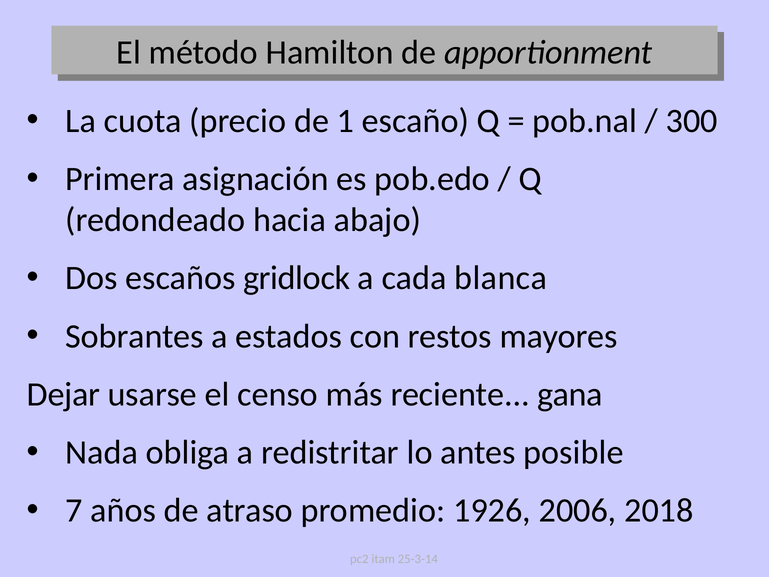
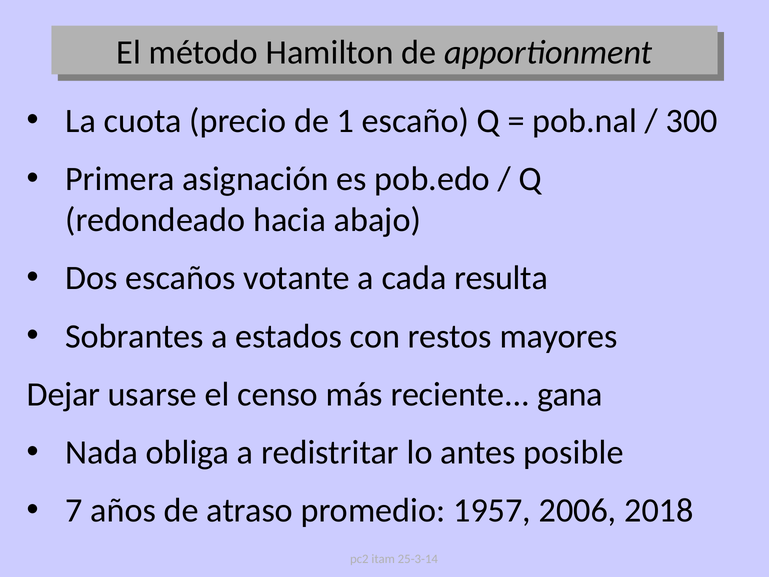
gridlock: gridlock -> votante
blanca: blanca -> resulta
1926: 1926 -> 1957
